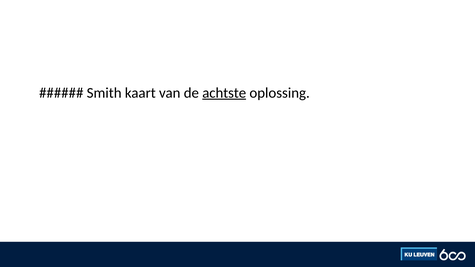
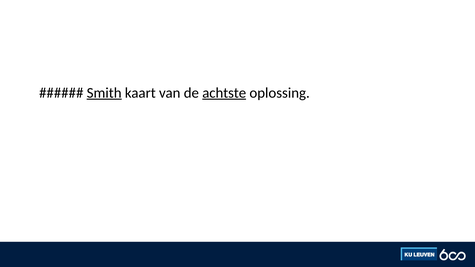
Smith underline: none -> present
